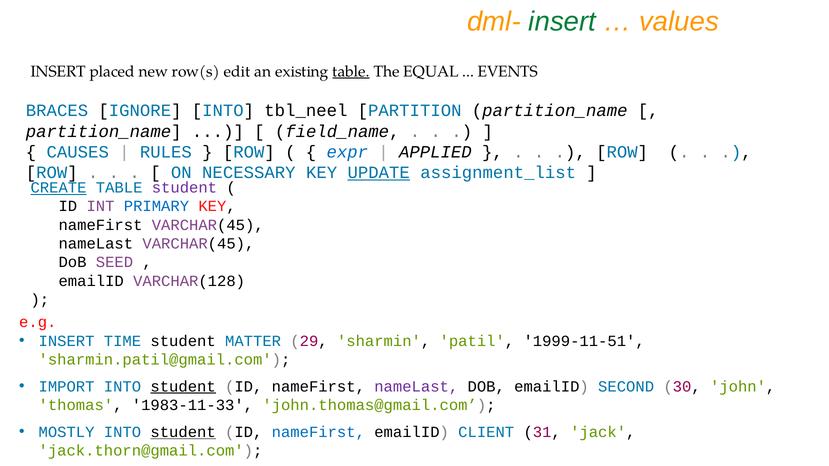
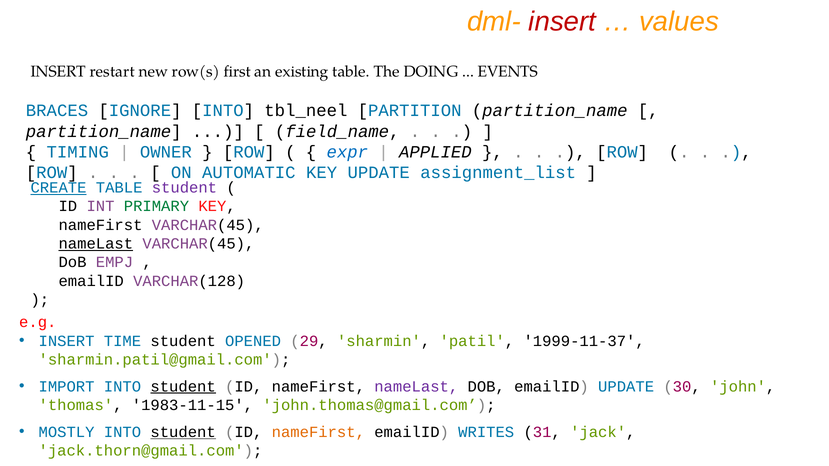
insert at (562, 22) colour: green -> red
placed: placed -> restart
edit: edit -> first
table at (351, 72) underline: present -> none
EQUAL: EQUAL -> DOING
CAUSES: CAUSES -> TIMING
RULES: RULES -> OWNER
NECESSARY: NECESSARY -> AUTOMATIC
UPDATE at (379, 173) underline: present -> none
PRIMARY colour: blue -> green
nameLast at (96, 244) underline: none -> present
SEED: SEED -> EMPJ
MATTER: MATTER -> OPENED
1999-11-51: 1999-11-51 -> 1999-11-37
emailID SECOND: SECOND -> UPDATE
1983-11-33: 1983-11-33 -> 1983-11-15
nameFirst at (318, 432) colour: blue -> orange
CLIENT: CLIENT -> WRITES
